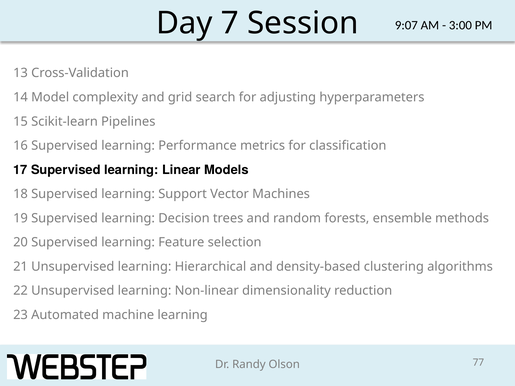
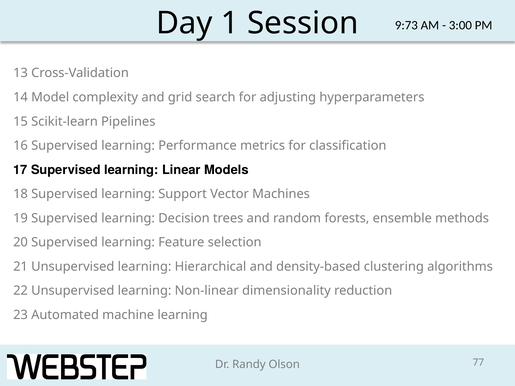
7: 7 -> 1
9:07: 9:07 -> 9:73
